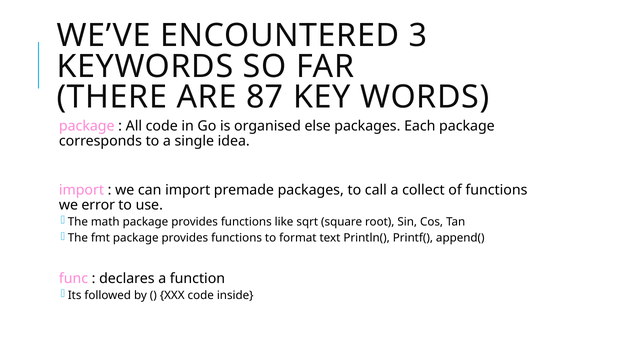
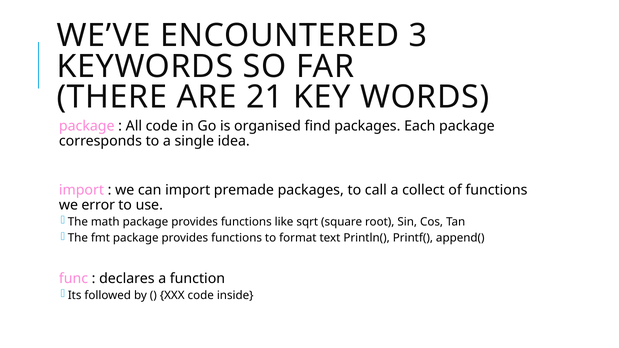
87: 87 -> 21
else: else -> find
